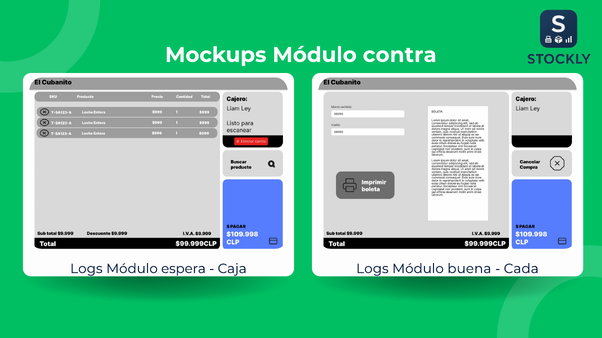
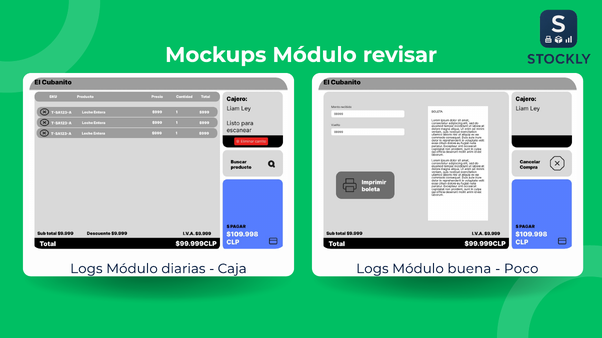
contra: contra -> revisar
espera: espera -> diarias
Cada: Cada -> Poco
